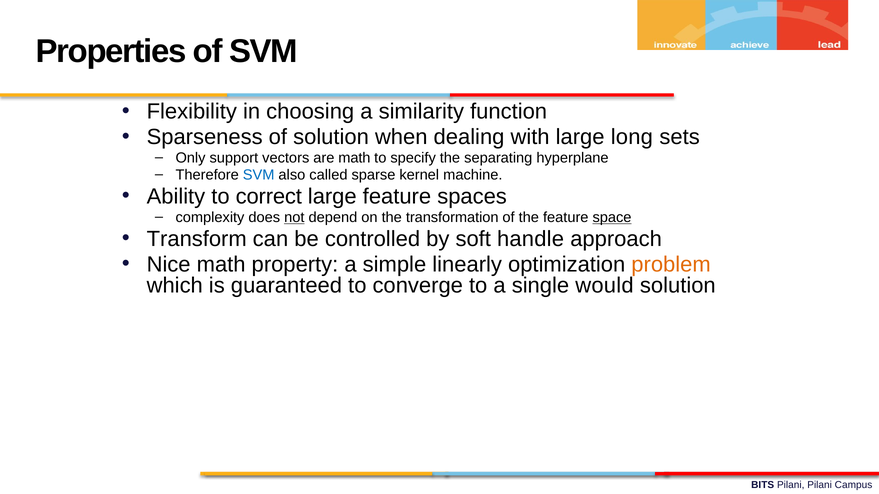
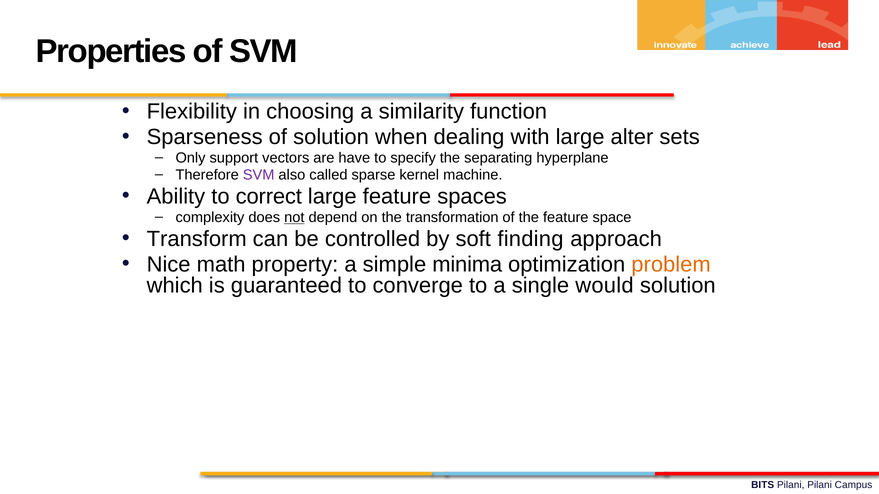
long: long -> alter
are math: math -> have
SVM at (259, 175) colour: blue -> purple
space underline: present -> none
handle: handle -> finding
linearly: linearly -> minima
